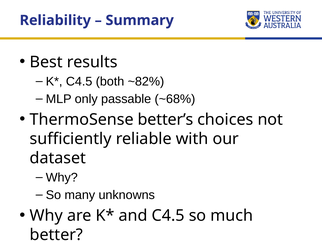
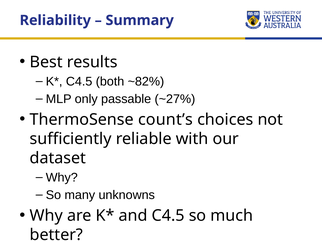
~68%: ~68% -> ~27%
better’s: better’s -> count’s
